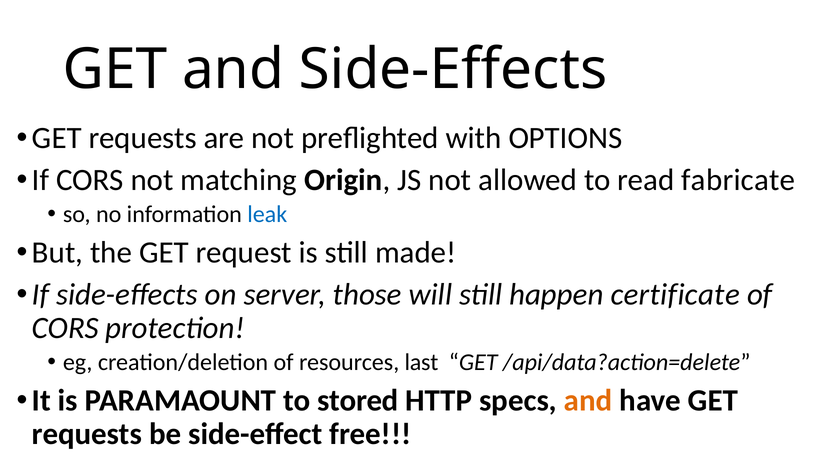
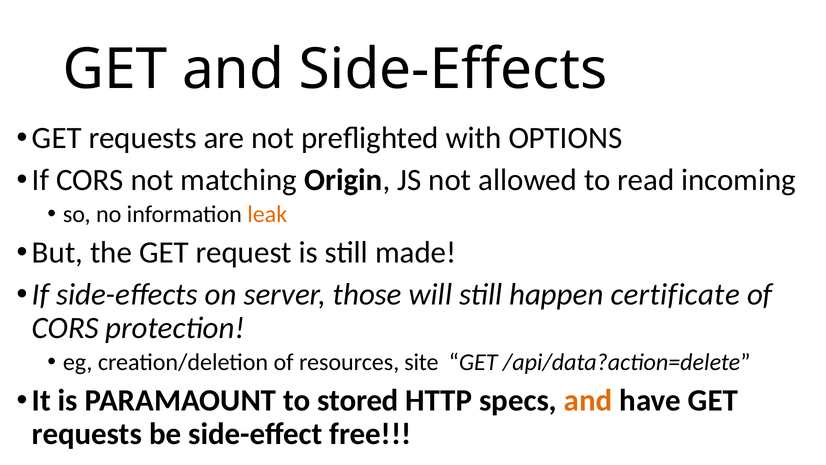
fabricate: fabricate -> incoming
leak colour: blue -> orange
last: last -> site
